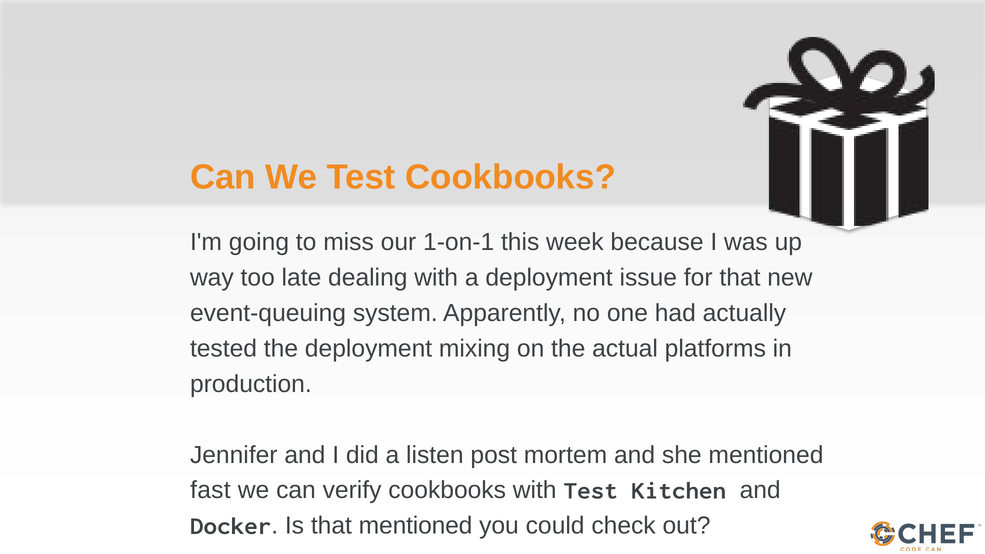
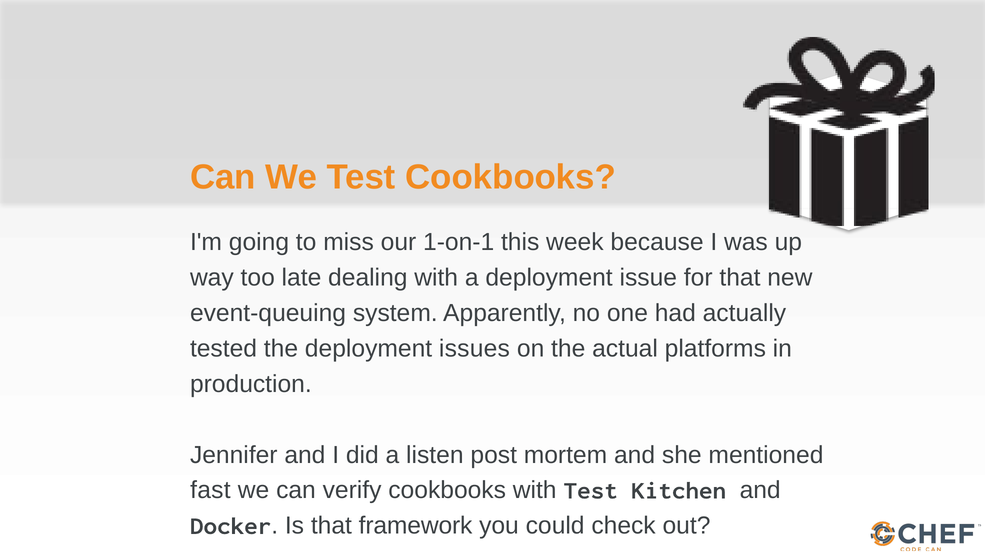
mixing: mixing -> issues
that mentioned: mentioned -> framework
